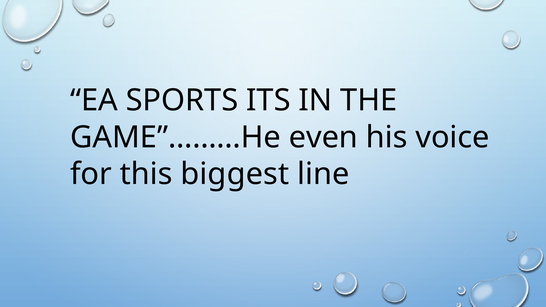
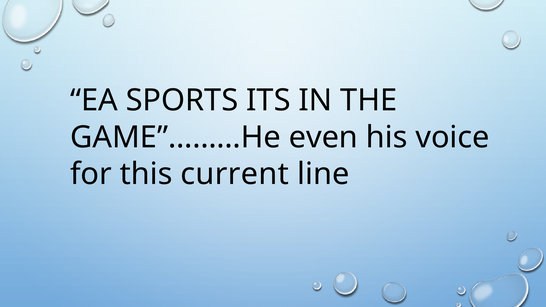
biggest: biggest -> current
